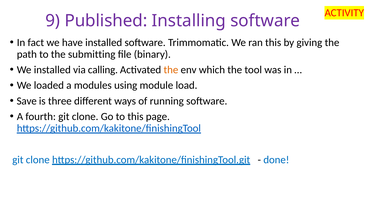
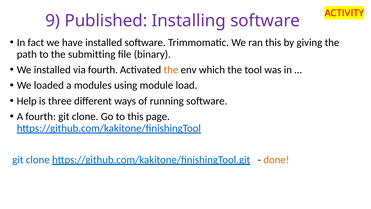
via calling: calling -> fourth
Save: Save -> Help
done colour: blue -> orange
